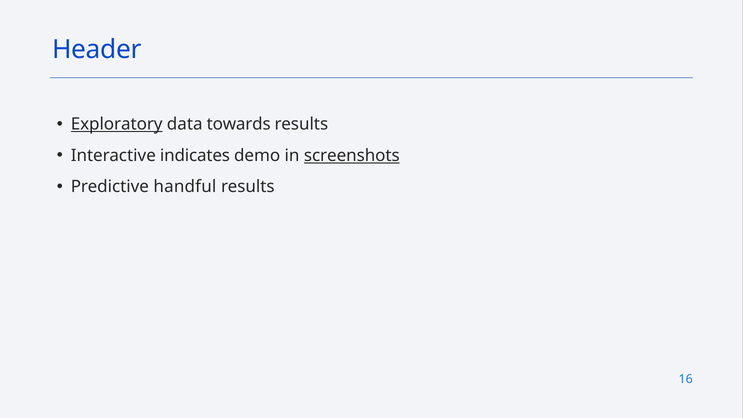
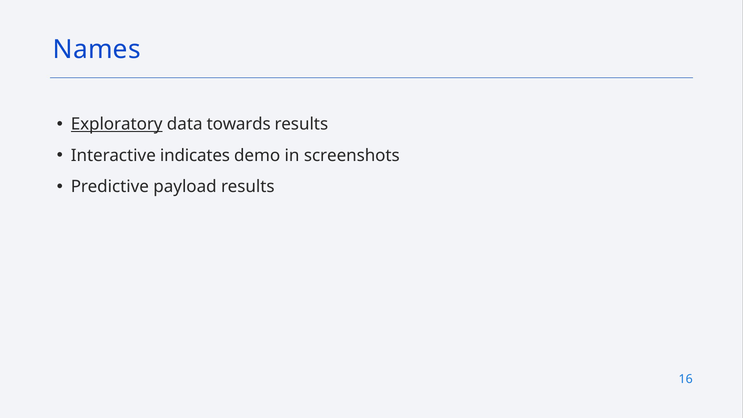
Header: Header -> Names
screenshots underline: present -> none
handful: handful -> payload
